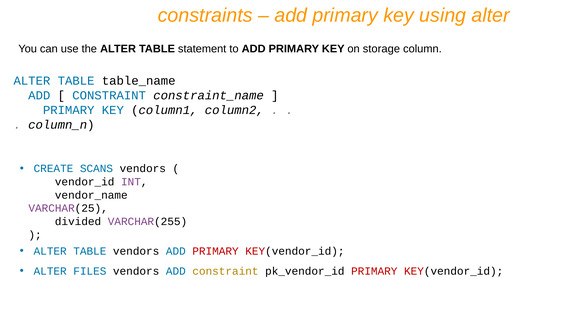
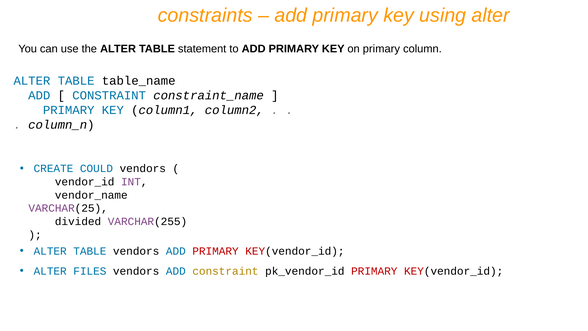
on storage: storage -> primary
SCANS: SCANS -> COULD
